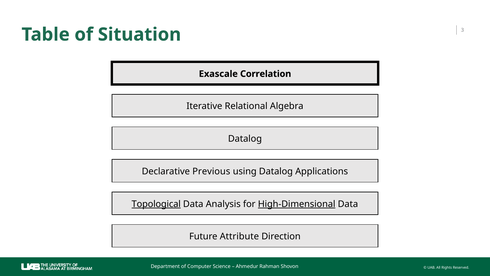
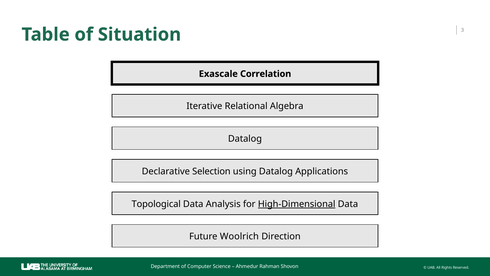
Previous: Previous -> Selection
Topological underline: present -> none
Attribute: Attribute -> Woolrich
